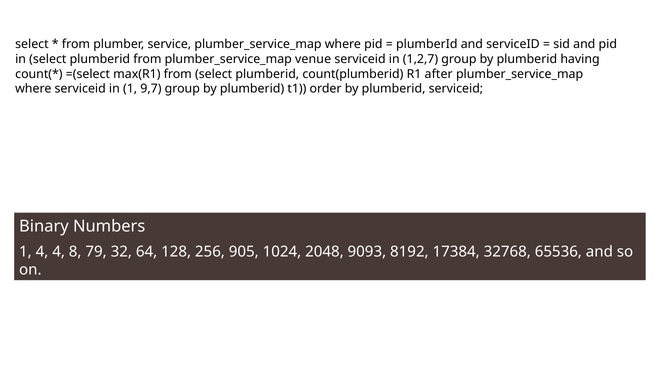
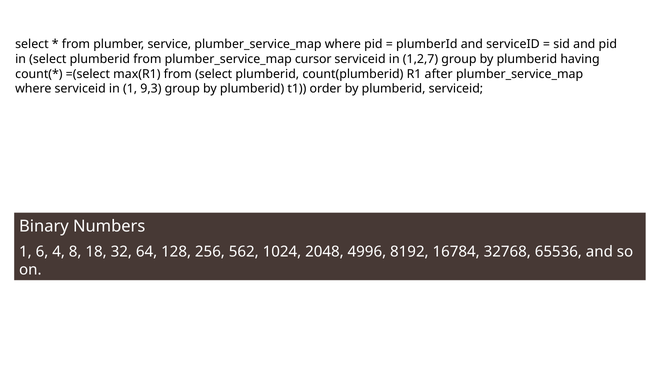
venue: venue -> cursor
9,7: 9,7 -> 9,3
1 4: 4 -> 6
79: 79 -> 18
905: 905 -> 562
9093: 9093 -> 4996
17384: 17384 -> 16784
